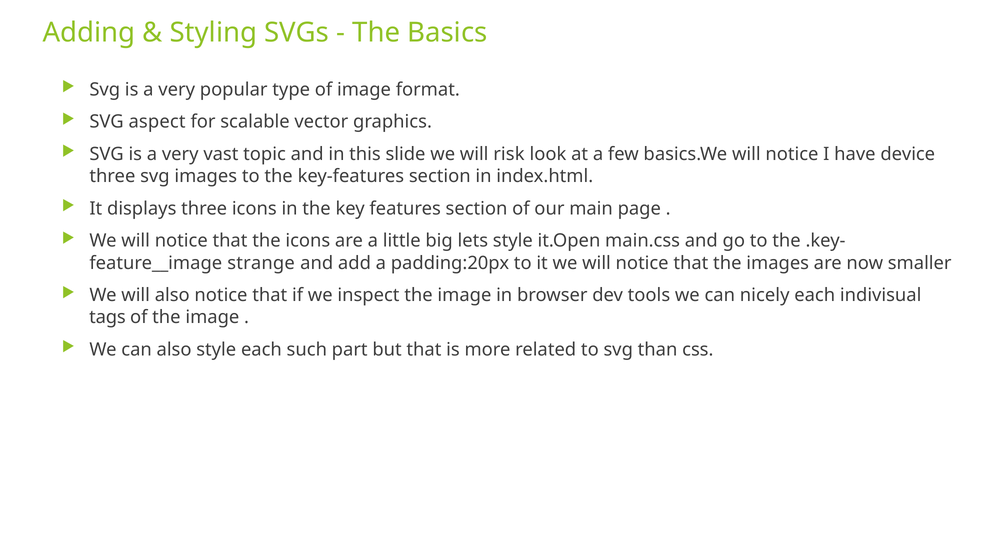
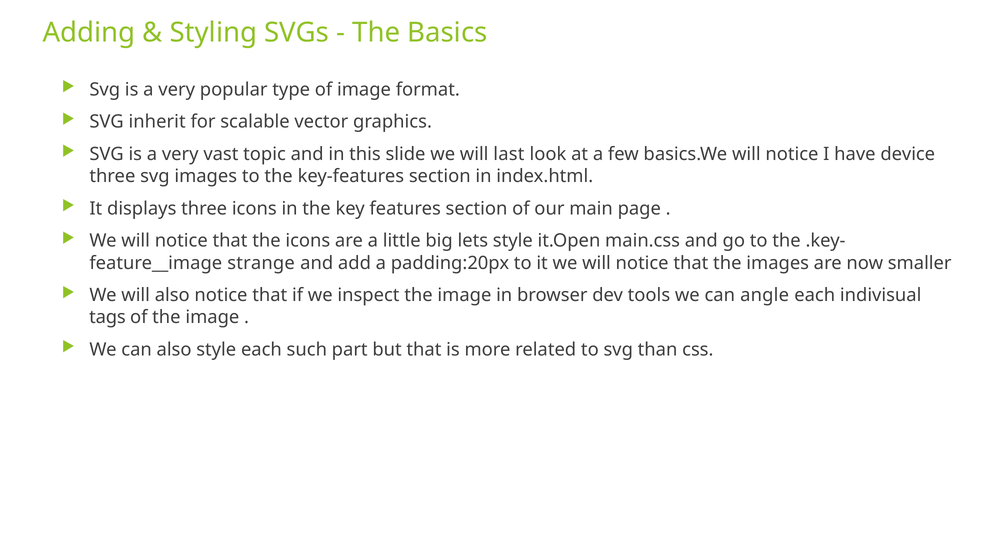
aspect: aspect -> inherit
risk: risk -> last
nicely: nicely -> angle
